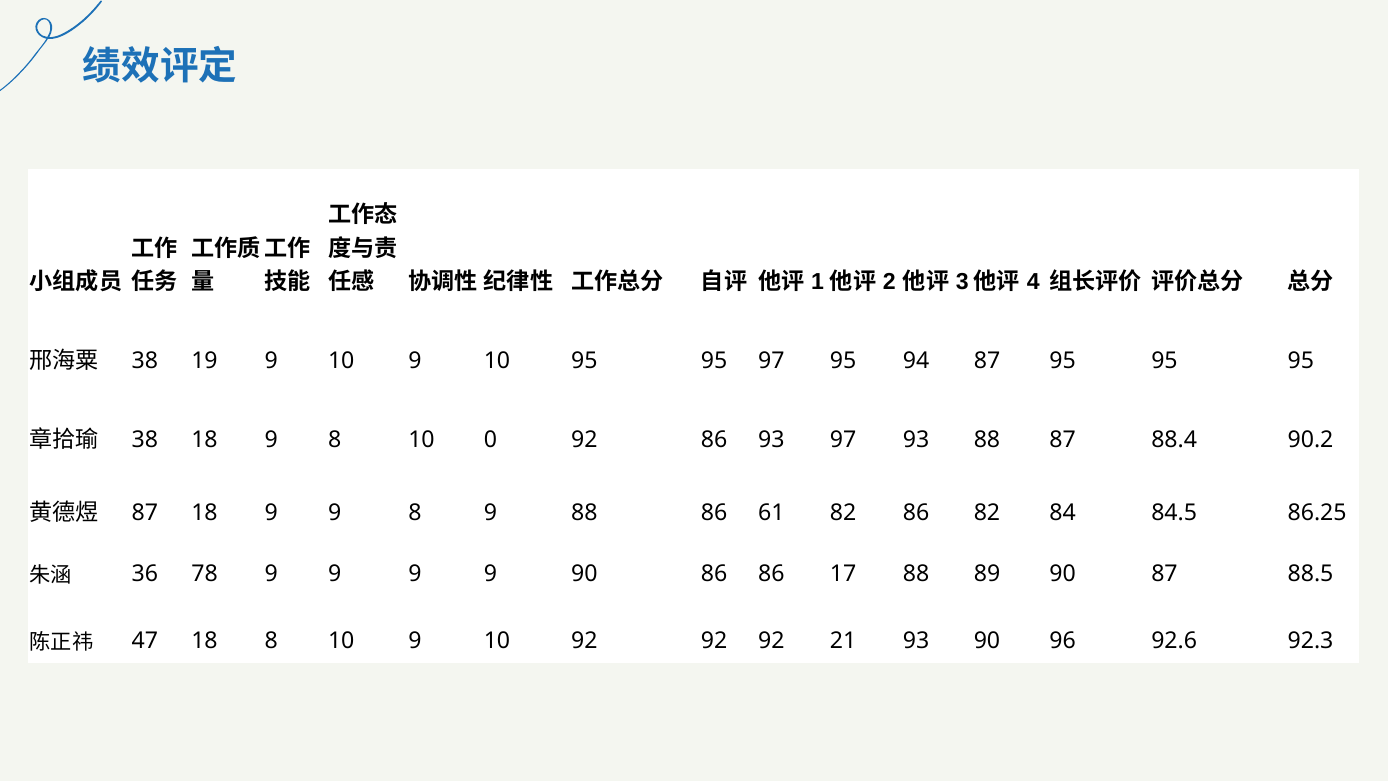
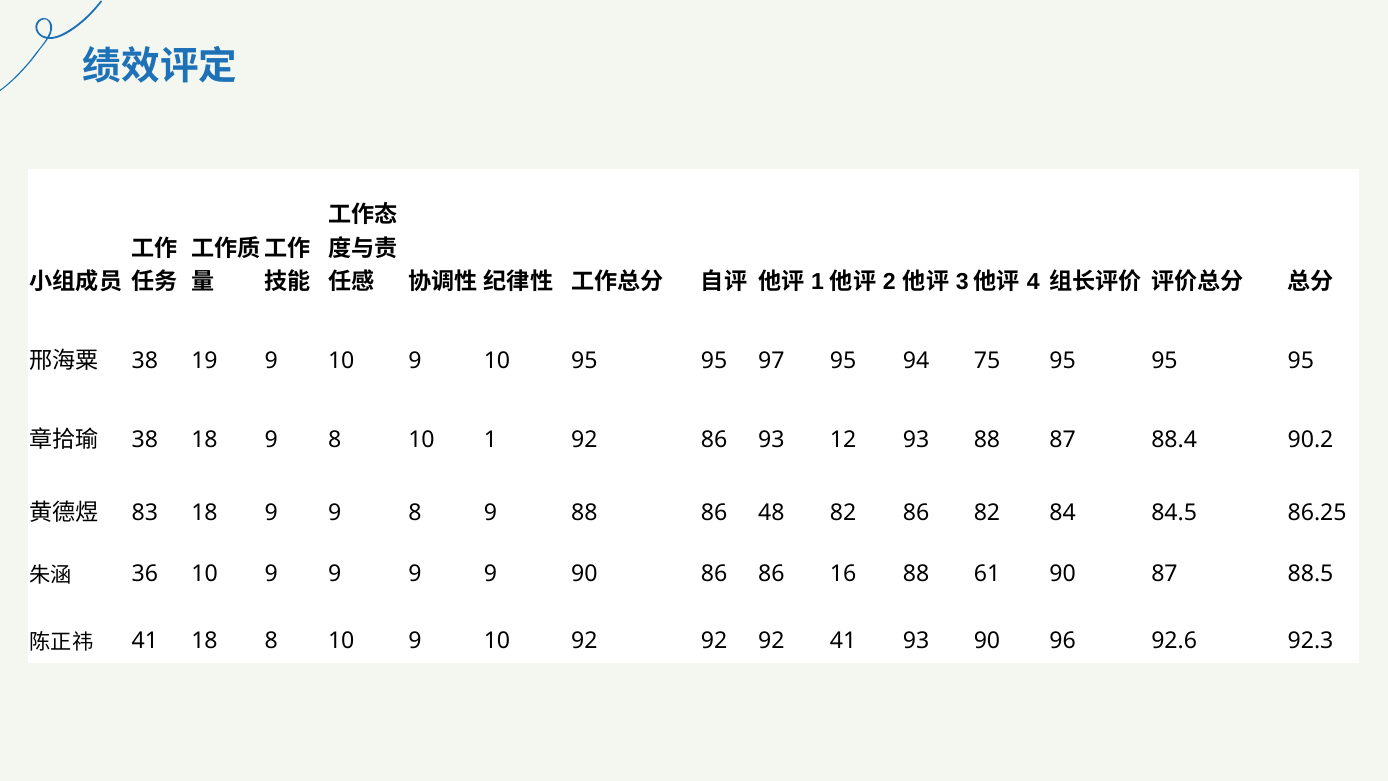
94 87: 87 -> 75
10 0: 0 -> 1
93 97: 97 -> 12
87 at (145, 512): 87 -> 83
61: 61 -> 48
36 78: 78 -> 10
17: 17 -> 16
89: 89 -> 61
47 at (145, 641): 47 -> 41
92 21: 21 -> 41
